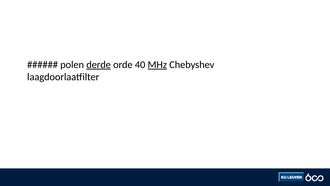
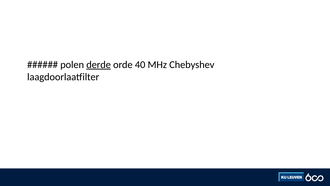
MHz underline: present -> none
